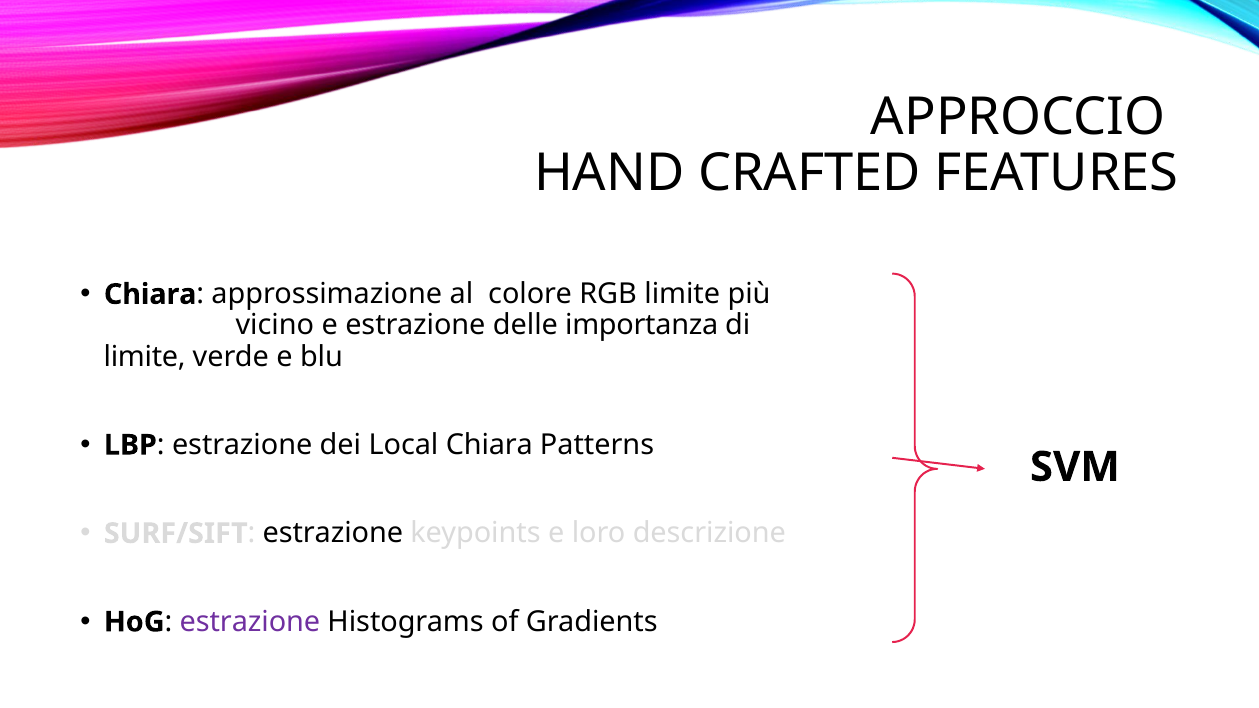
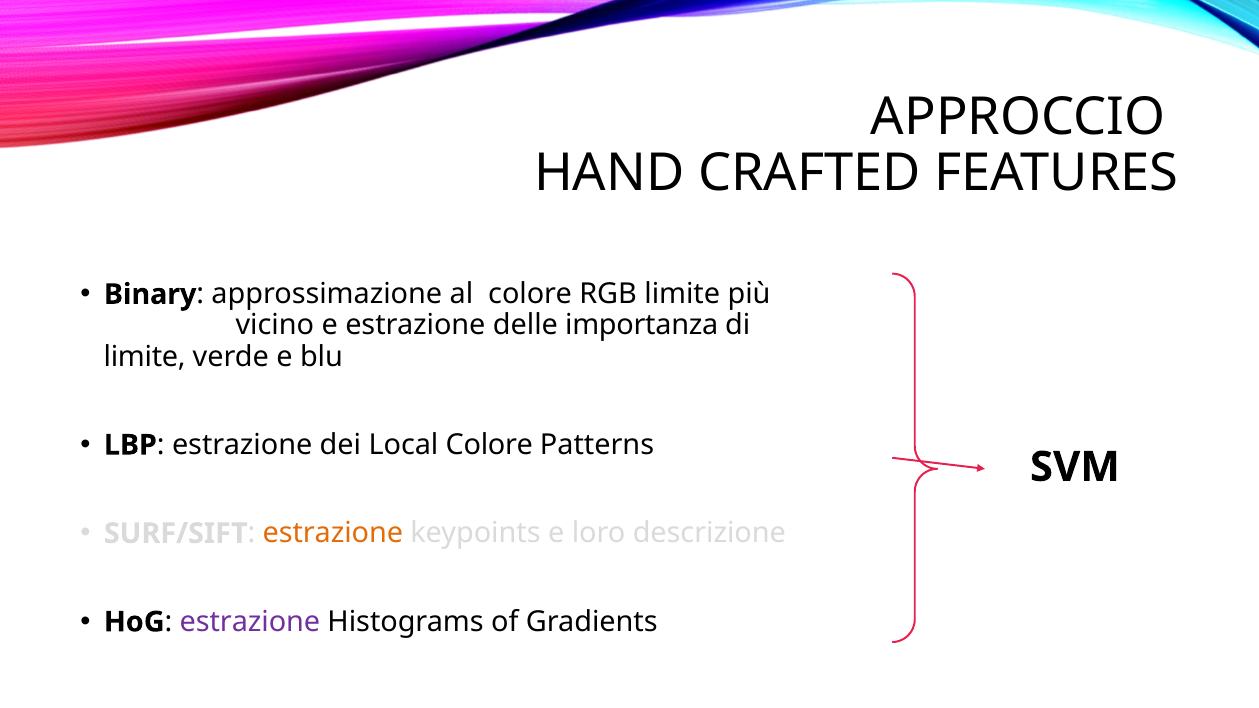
Chiara at (150, 294): Chiara -> Binary
Local Chiara: Chiara -> Colore
estrazione at (333, 534) colour: black -> orange
